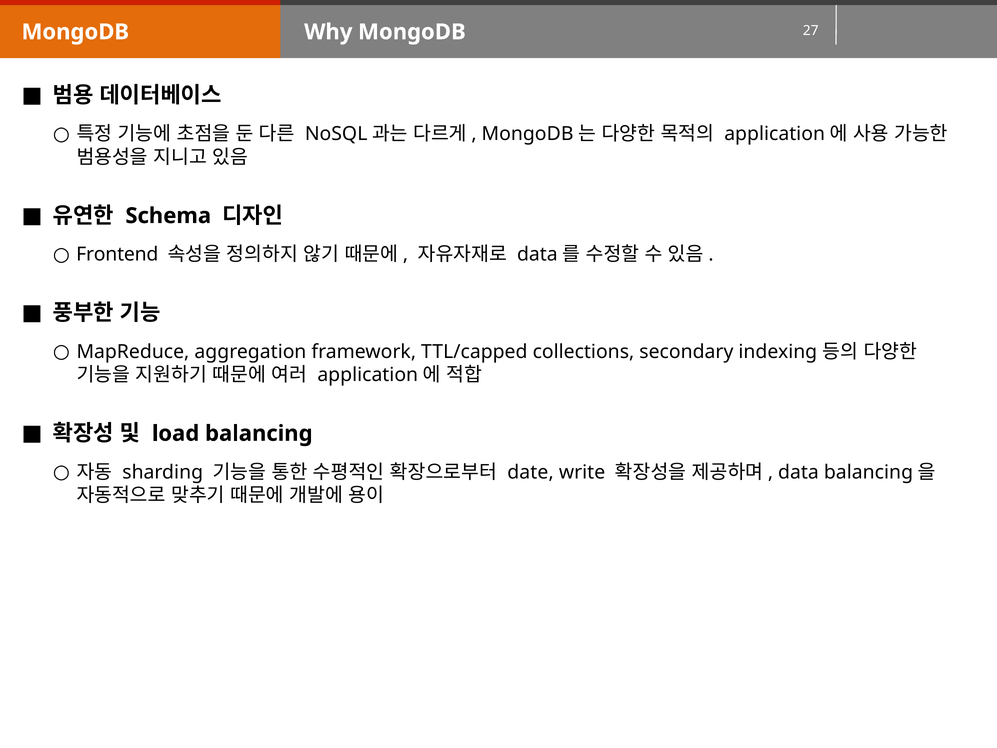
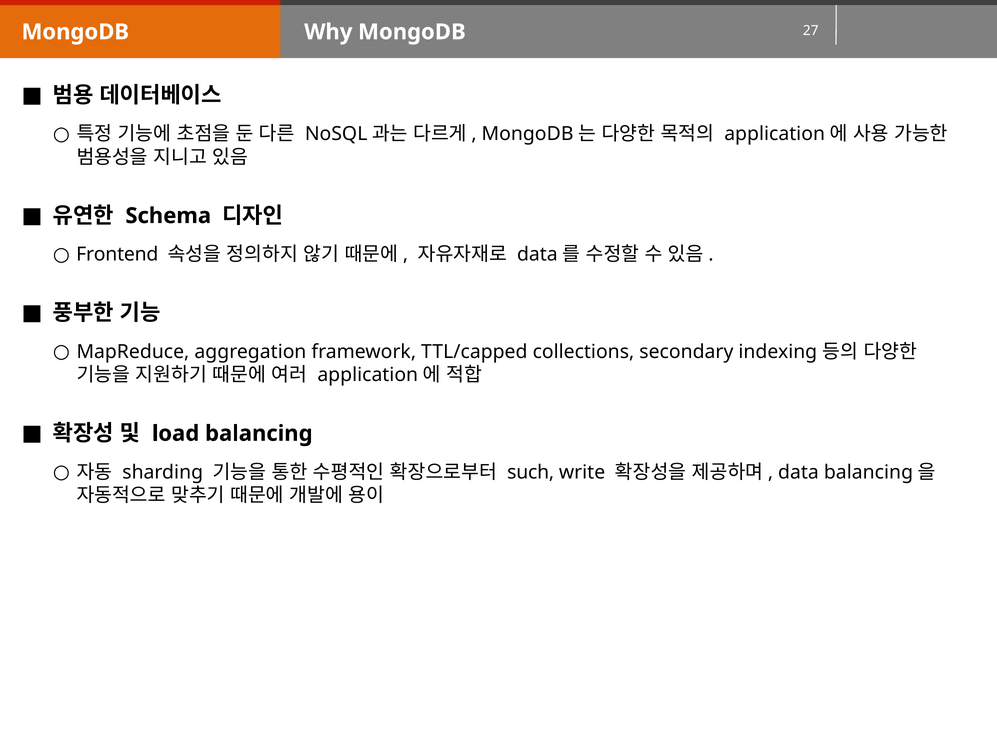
date: date -> such
